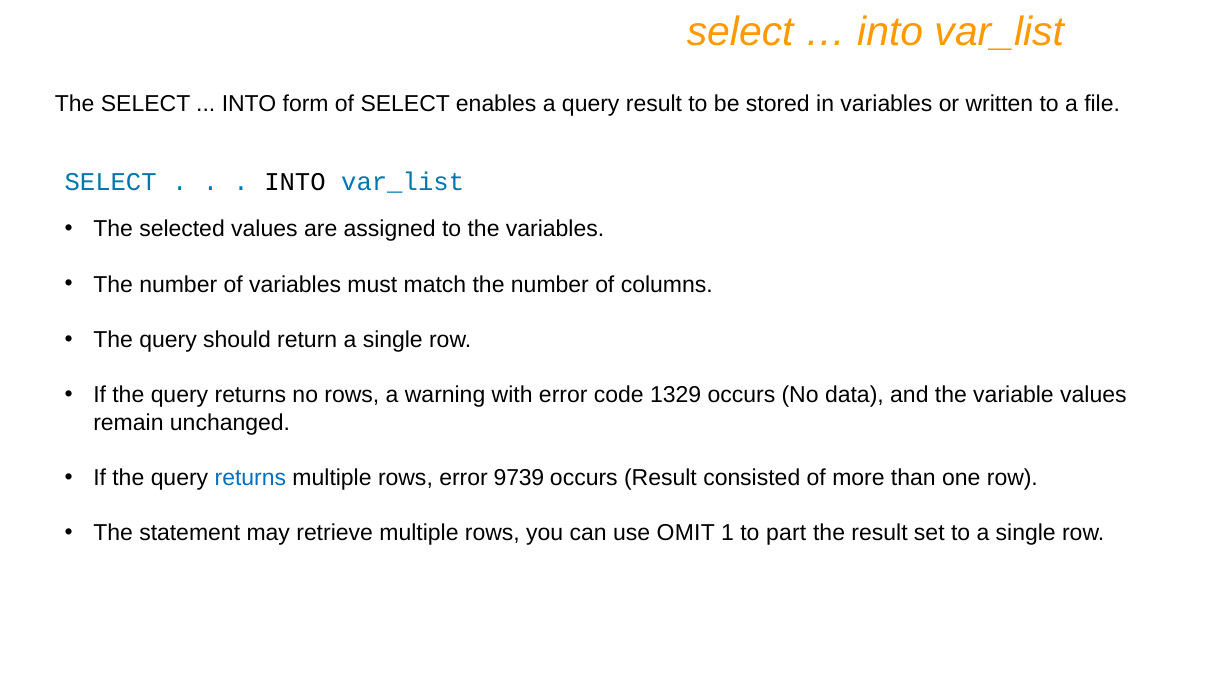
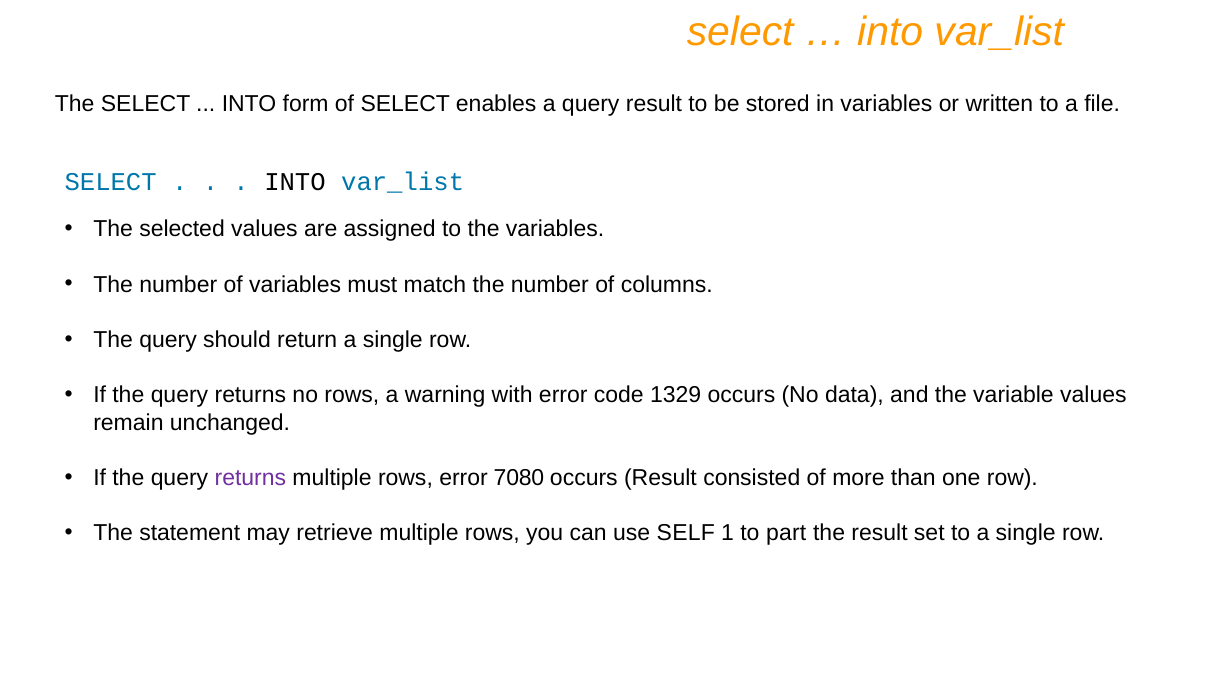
returns at (250, 478) colour: blue -> purple
9739: 9739 -> 7080
OMIT: OMIT -> SELF
